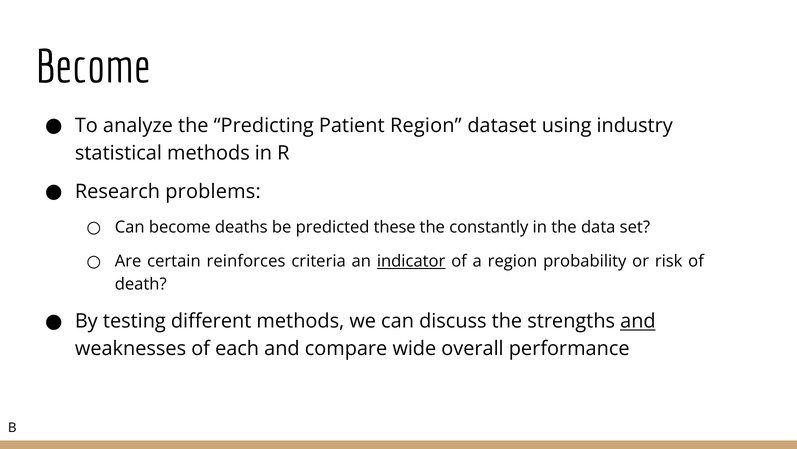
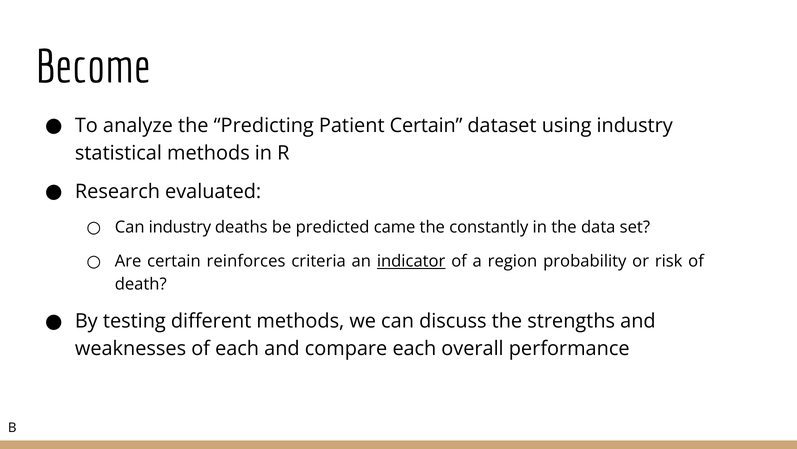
Patient Region: Region -> Certain
problems: problems -> evaluated
Can become: become -> industry
these: these -> came
and at (638, 321) underline: present -> none
compare wide: wide -> each
